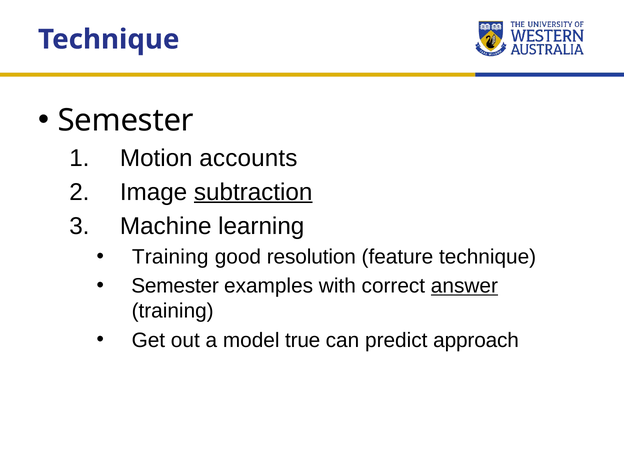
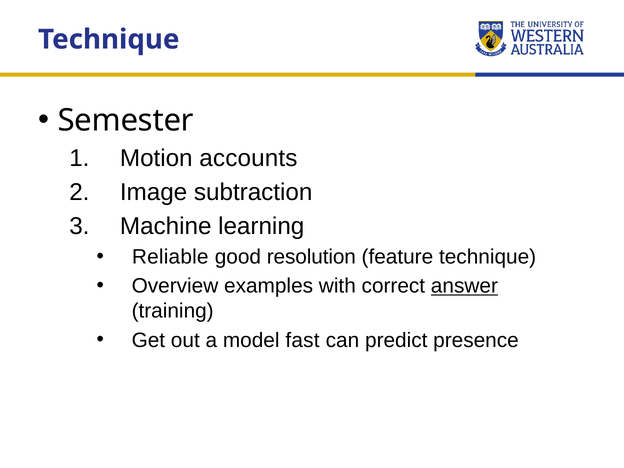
subtraction underline: present -> none
Training at (170, 257): Training -> Reliable
Semester at (175, 286): Semester -> Overview
true: true -> fast
approach: approach -> presence
